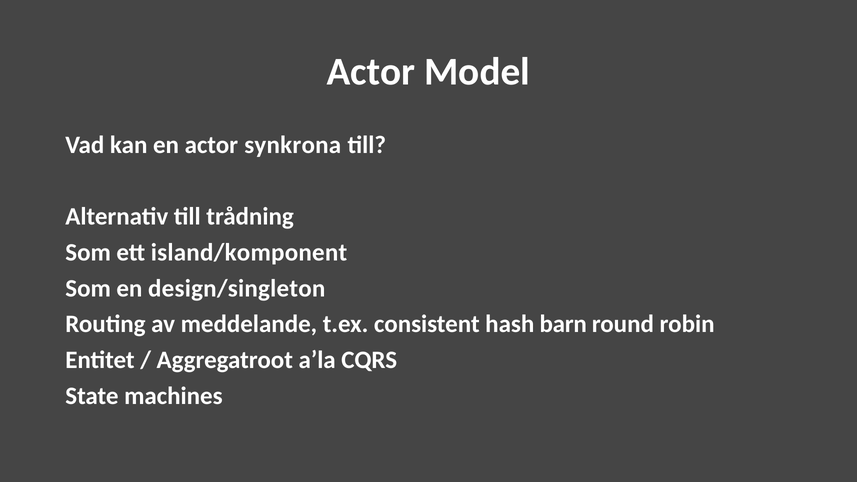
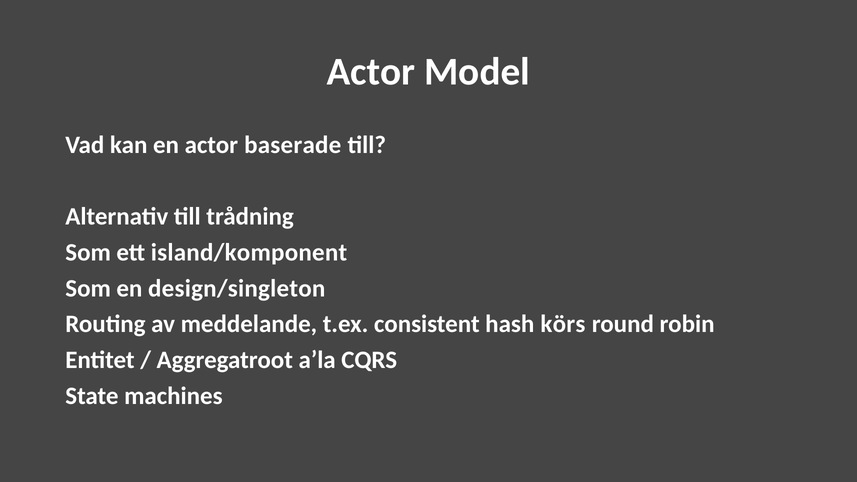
synkrona: synkrona -> baserade
barn: barn -> körs
